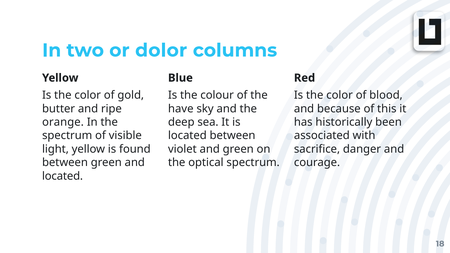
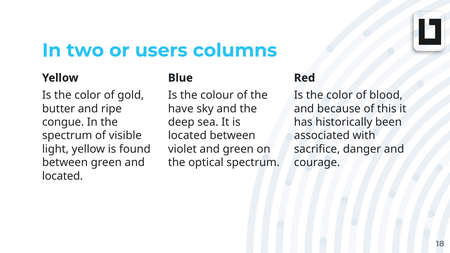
dolor: dolor -> users
orange: orange -> congue
